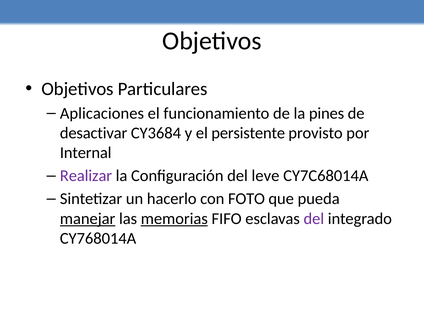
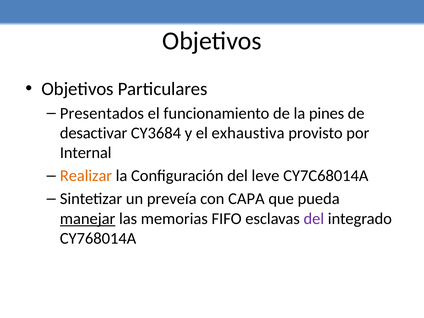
Aplicaciones: Aplicaciones -> Presentados
persistente: persistente -> exhaustiva
Realizar colour: purple -> orange
hacerlo: hacerlo -> preveía
FOTO: FOTO -> CAPA
memorias underline: present -> none
